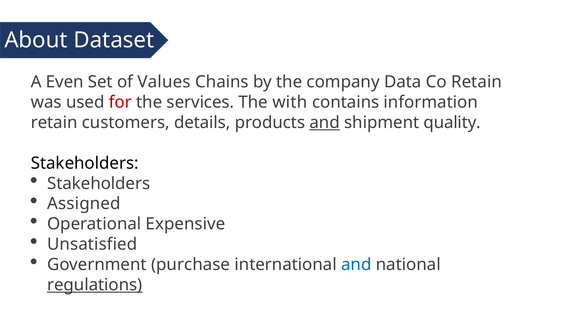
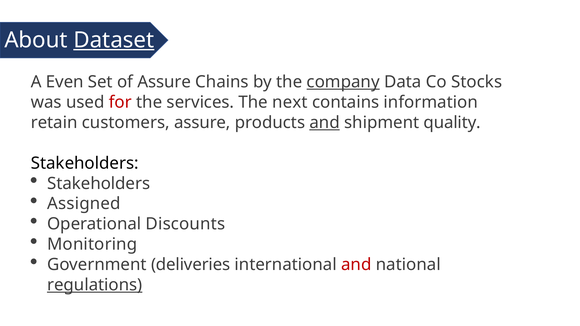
Dataset underline: none -> present
of Values: Values -> Assure
company underline: none -> present
Co Retain: Retain -> Stocks
with: with -> next
customers details: details -> assure
Expensive: Expensive -> Discounts
Unsatisfied: Unsatisfied -> Monitoring
purchase: purchase -> deliveries
and at (356, 265) colour: blue -> red
